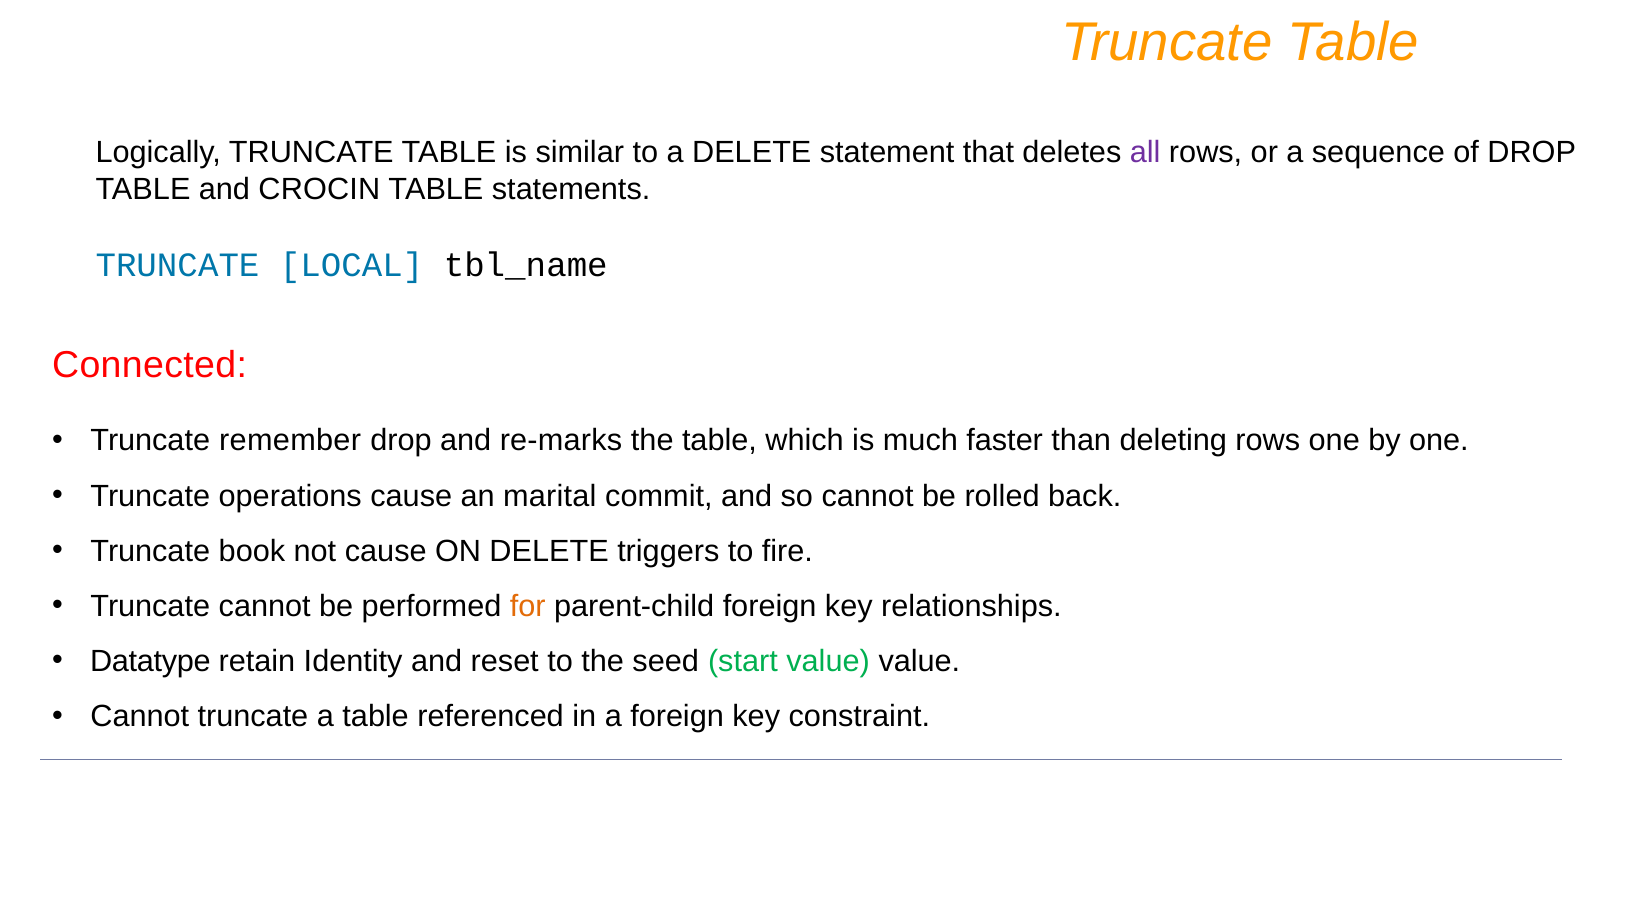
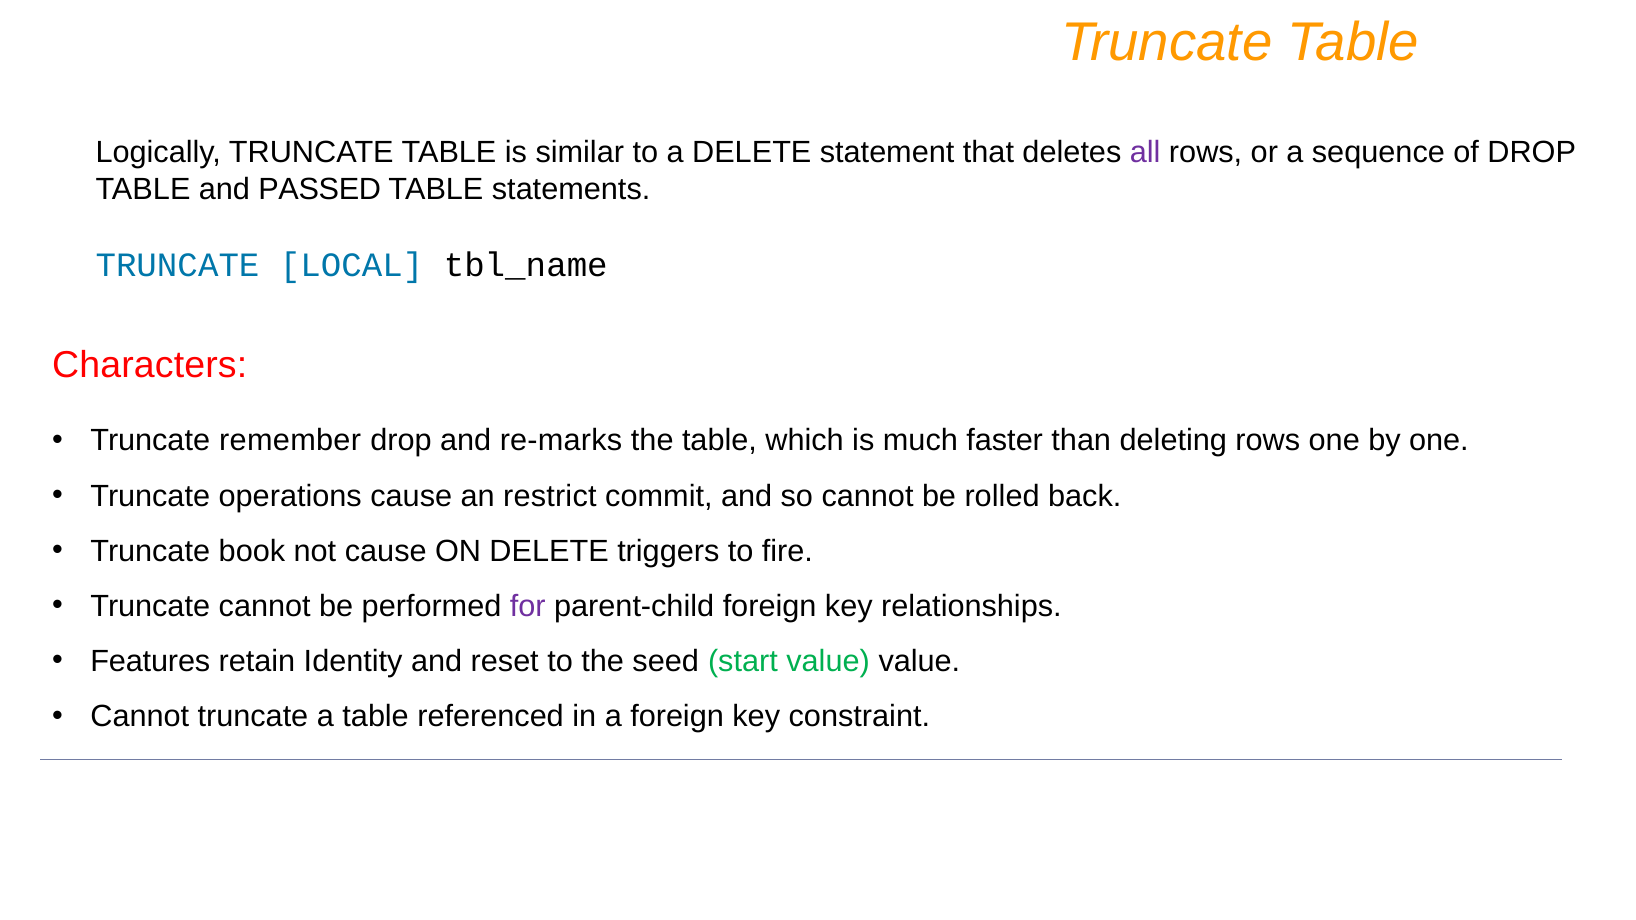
CROCIN: CROCIN -> PASSED
Connected: Connected -> Characters
marital: marital -> restrict
for colour: orange -> purple
Datatype: Datatype -> Features
